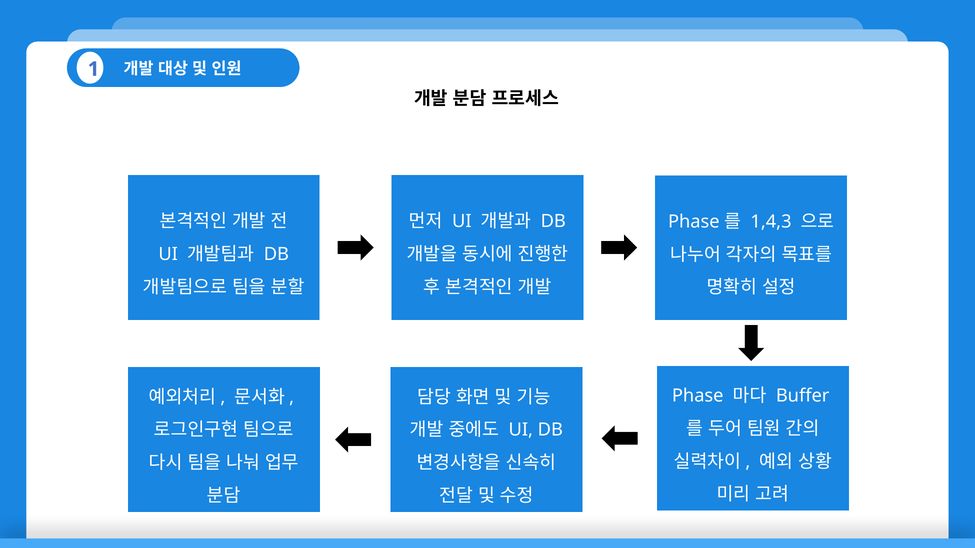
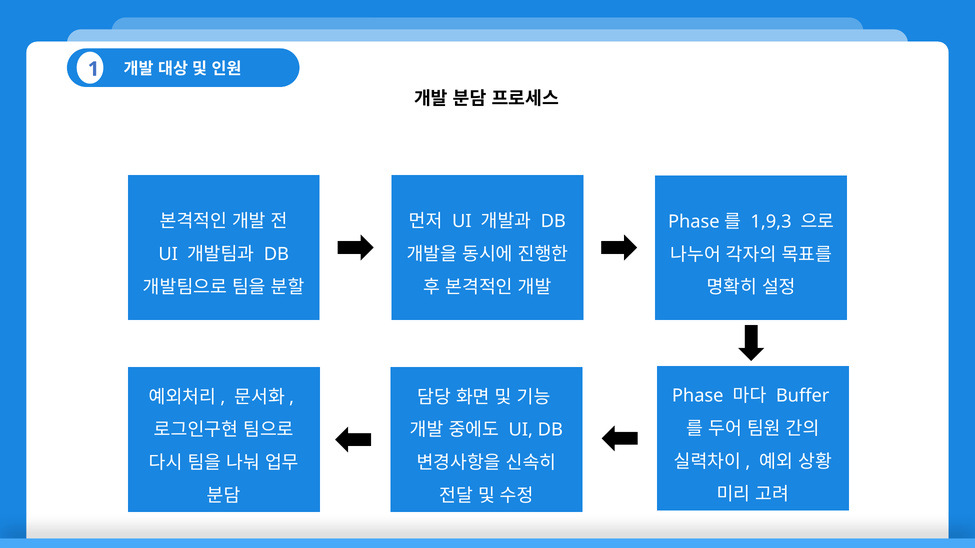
1,4,3: 1,4,3 -> 1,9,3
